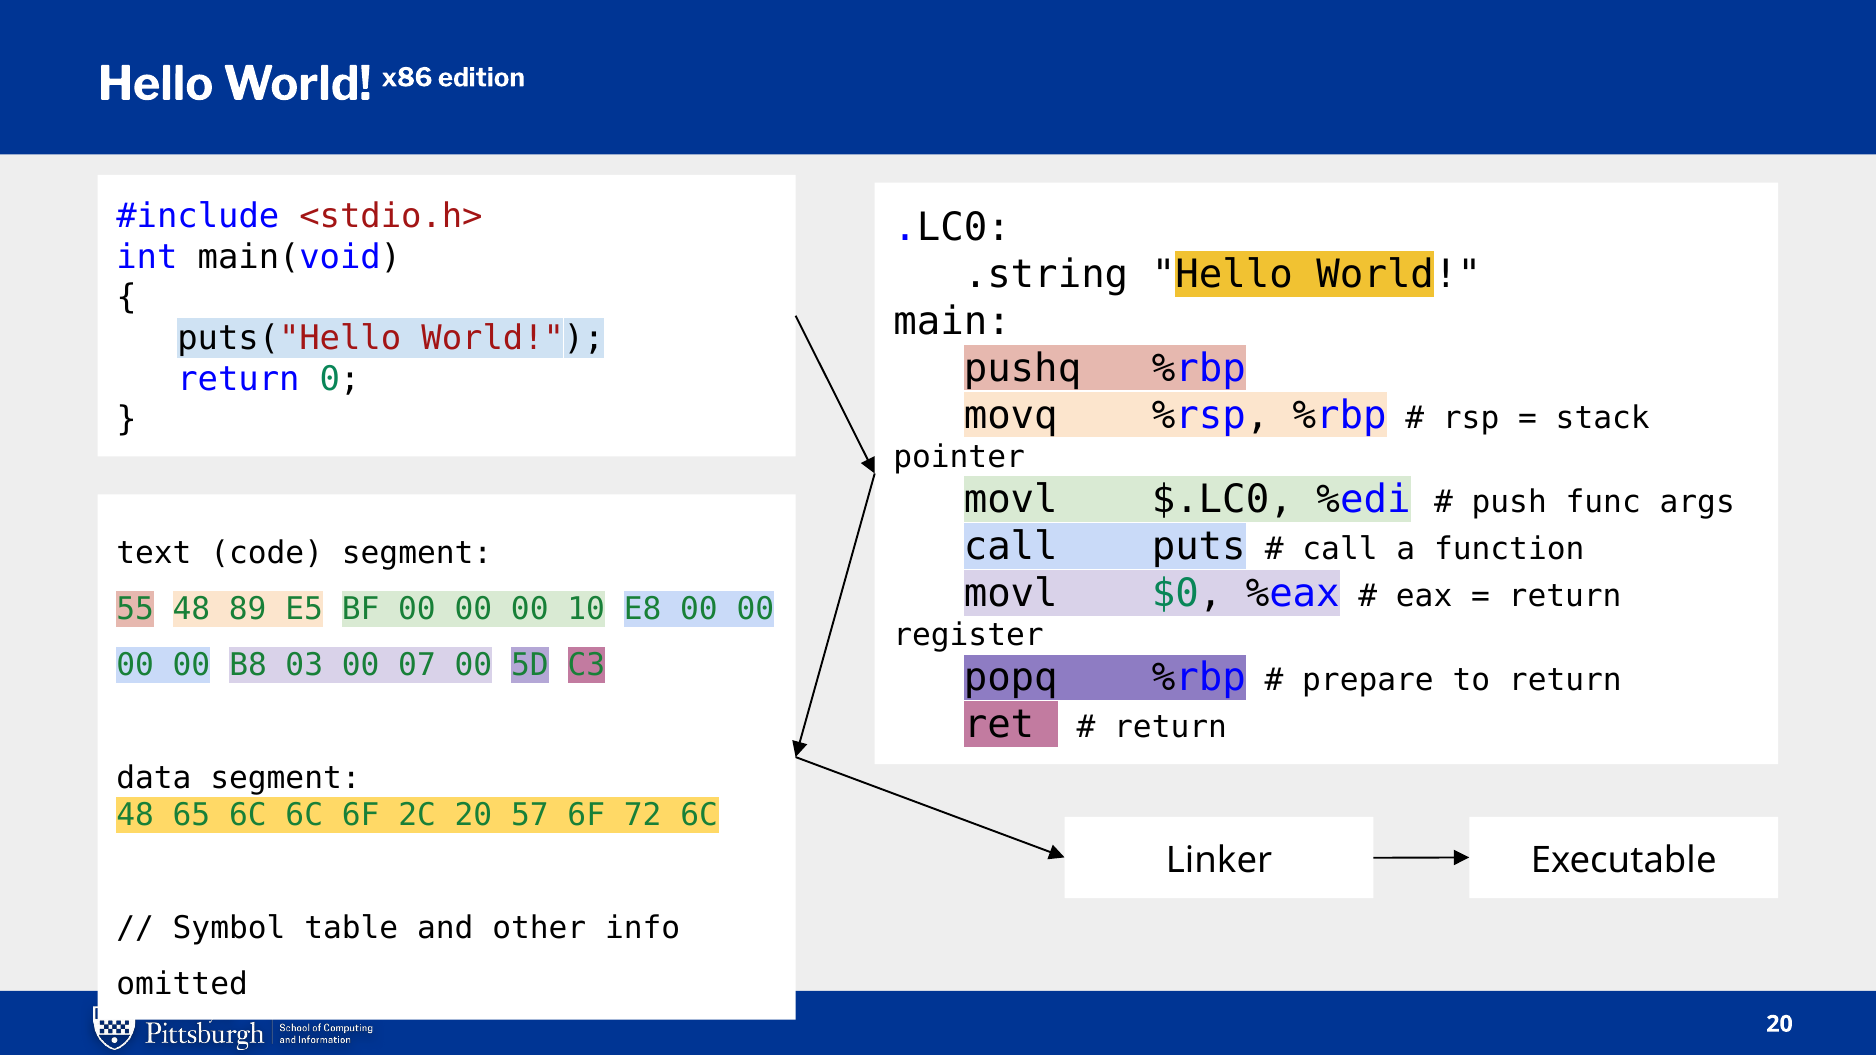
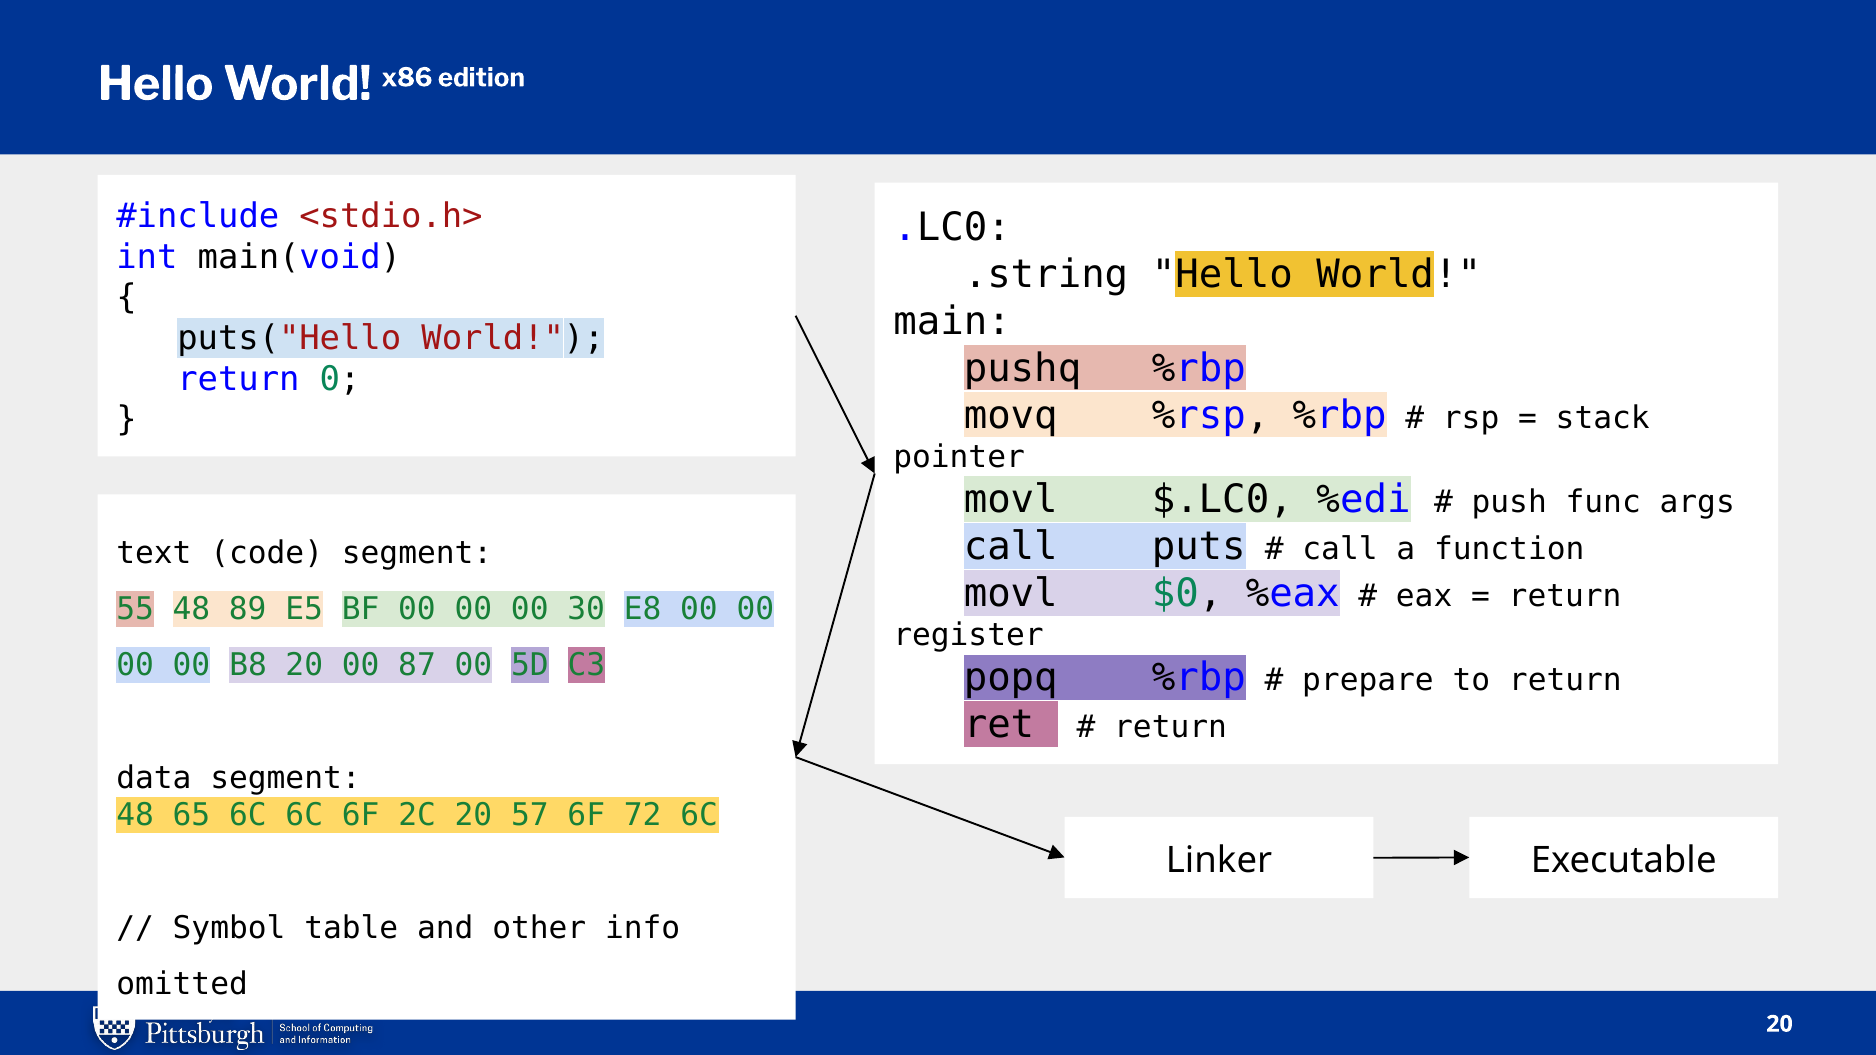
10: 10 -> 30
B8 03: 03 -> 20
07: 07 -> 87
